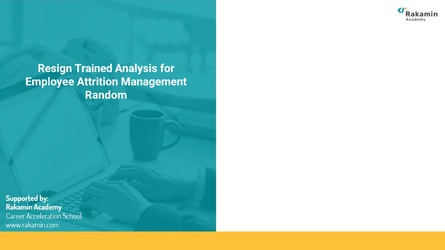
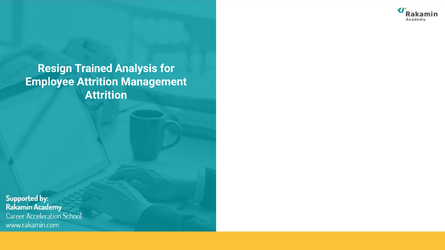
Random at (106, 95): Random -> Attrition
